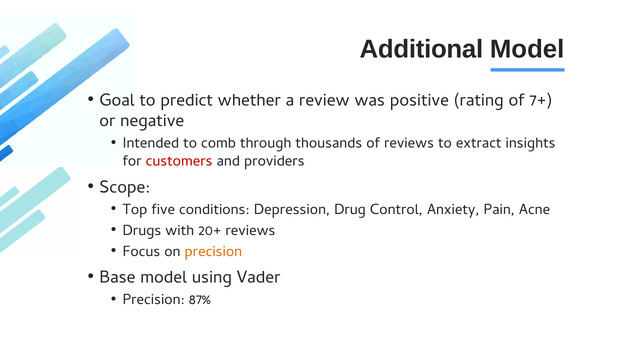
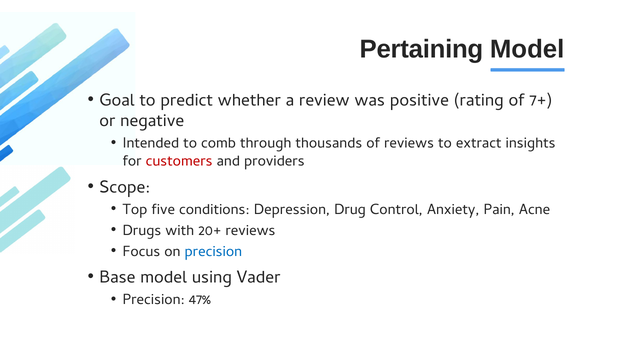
Additional: Additional -> Pertaining
precision at (213, 251) colour: orange -> blue
87%: 87% -> 47%
